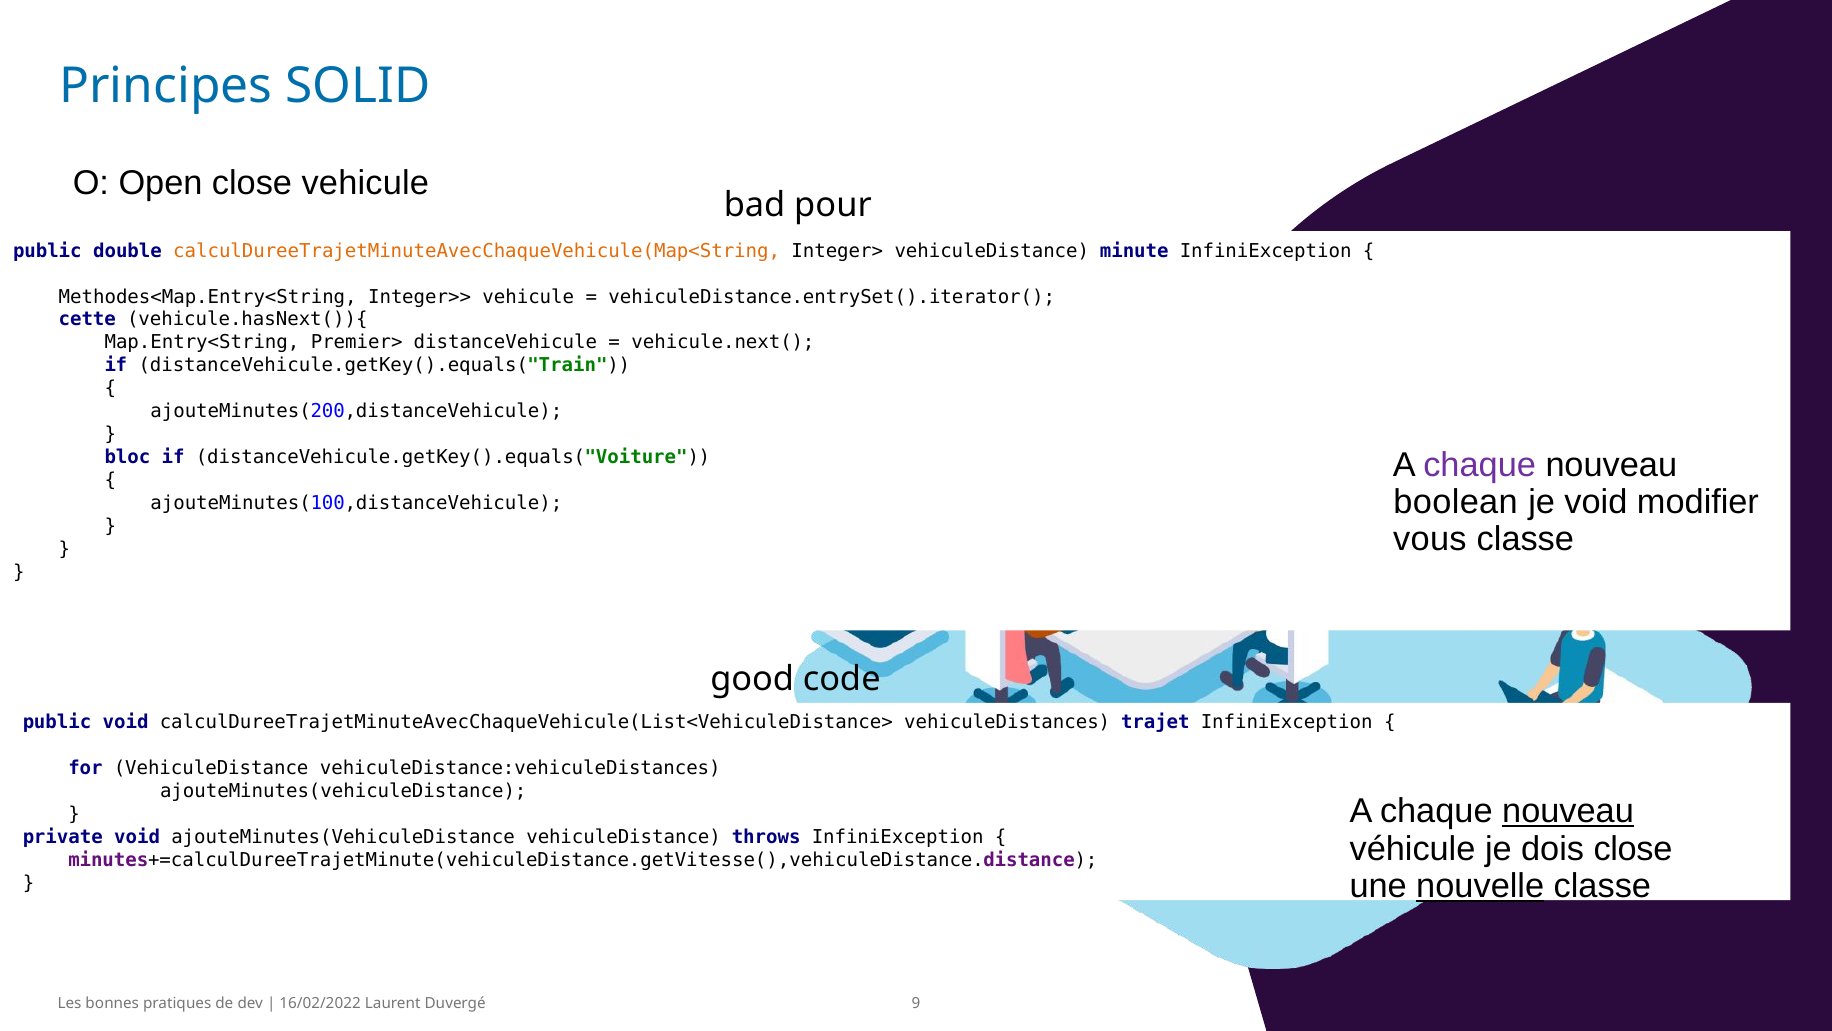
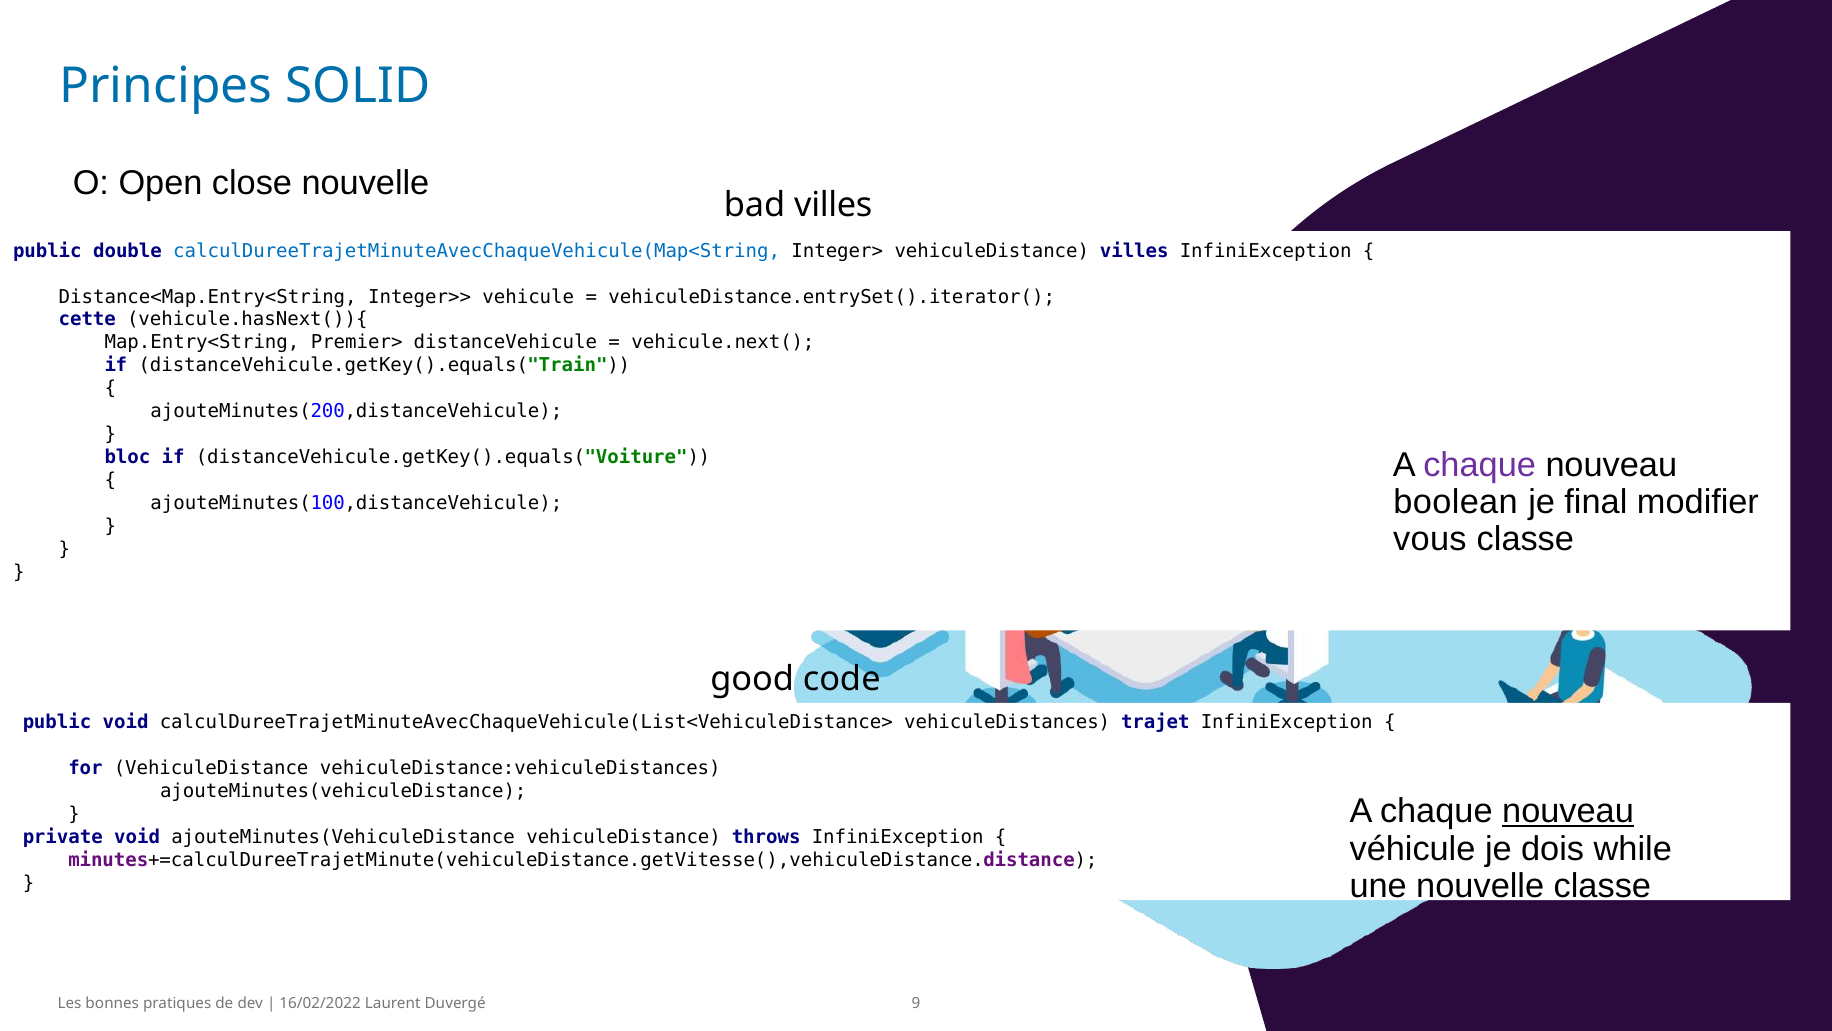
close vehicule: vehicule -> nouvelle
bad pour: pour -> villes
calculDureeTrajetMinuteAvecChaqueVehicule(Map<String colour: orange -> blue
vehiculeDistance minute: minute -> villes
Methodes<Map.Entry<String: Methodes<Map.Entry<String -> Distance<Map.Entry<String
je void: void -> final
dois close: close -> while
nouvelle at (1480, 885) underline: present -> none
